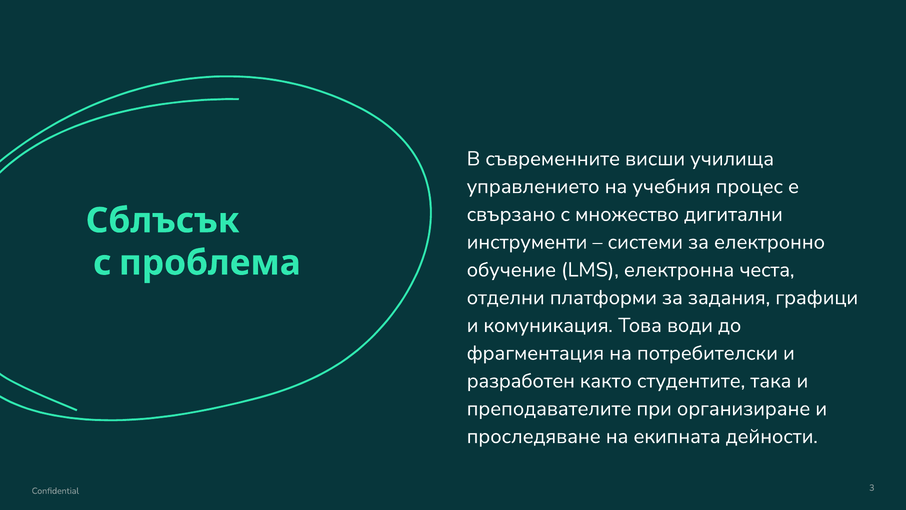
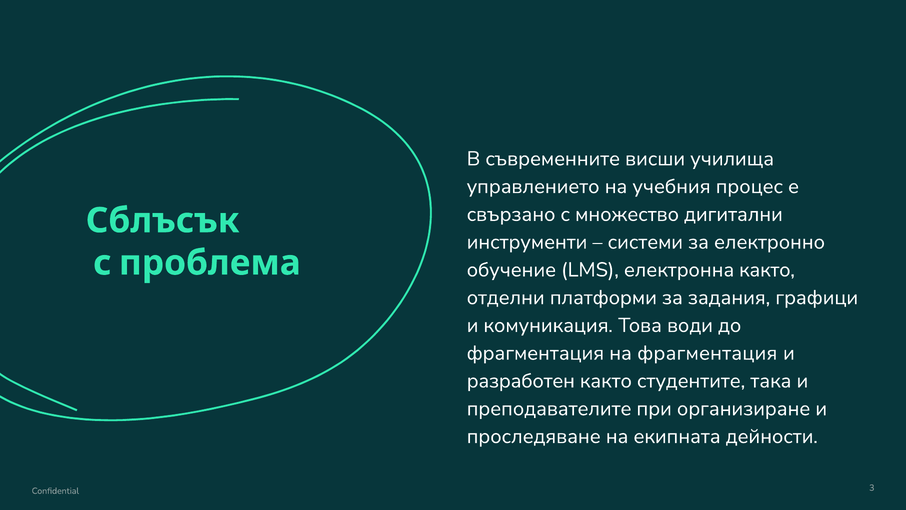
електронна честа: честа -> както
на потребителски: потребителски -> фрагментация
